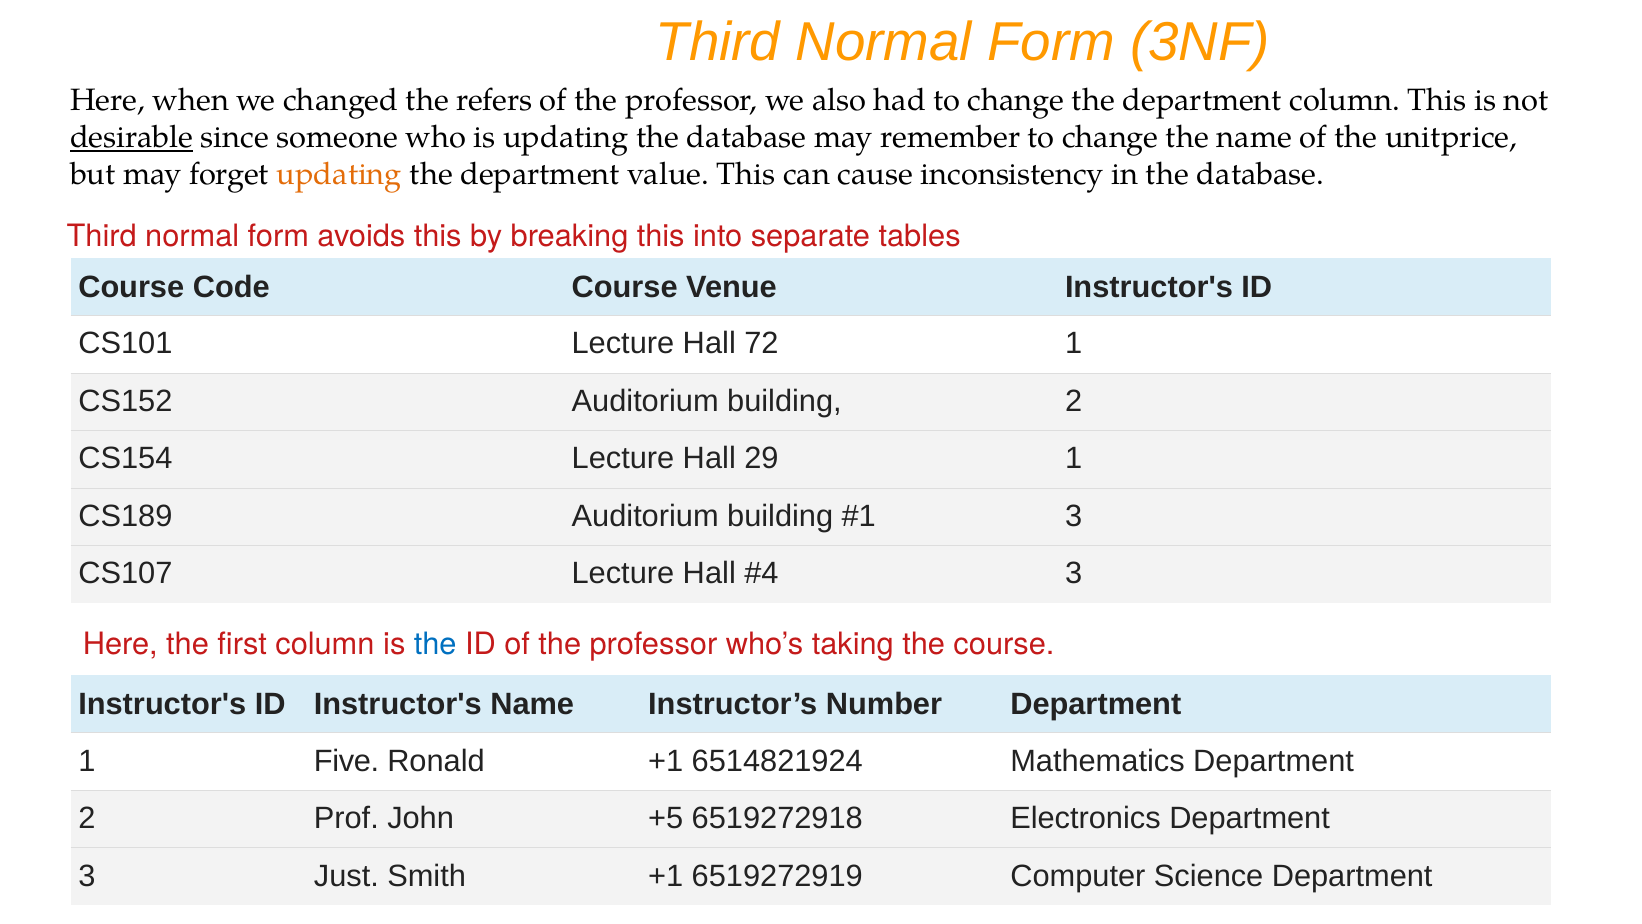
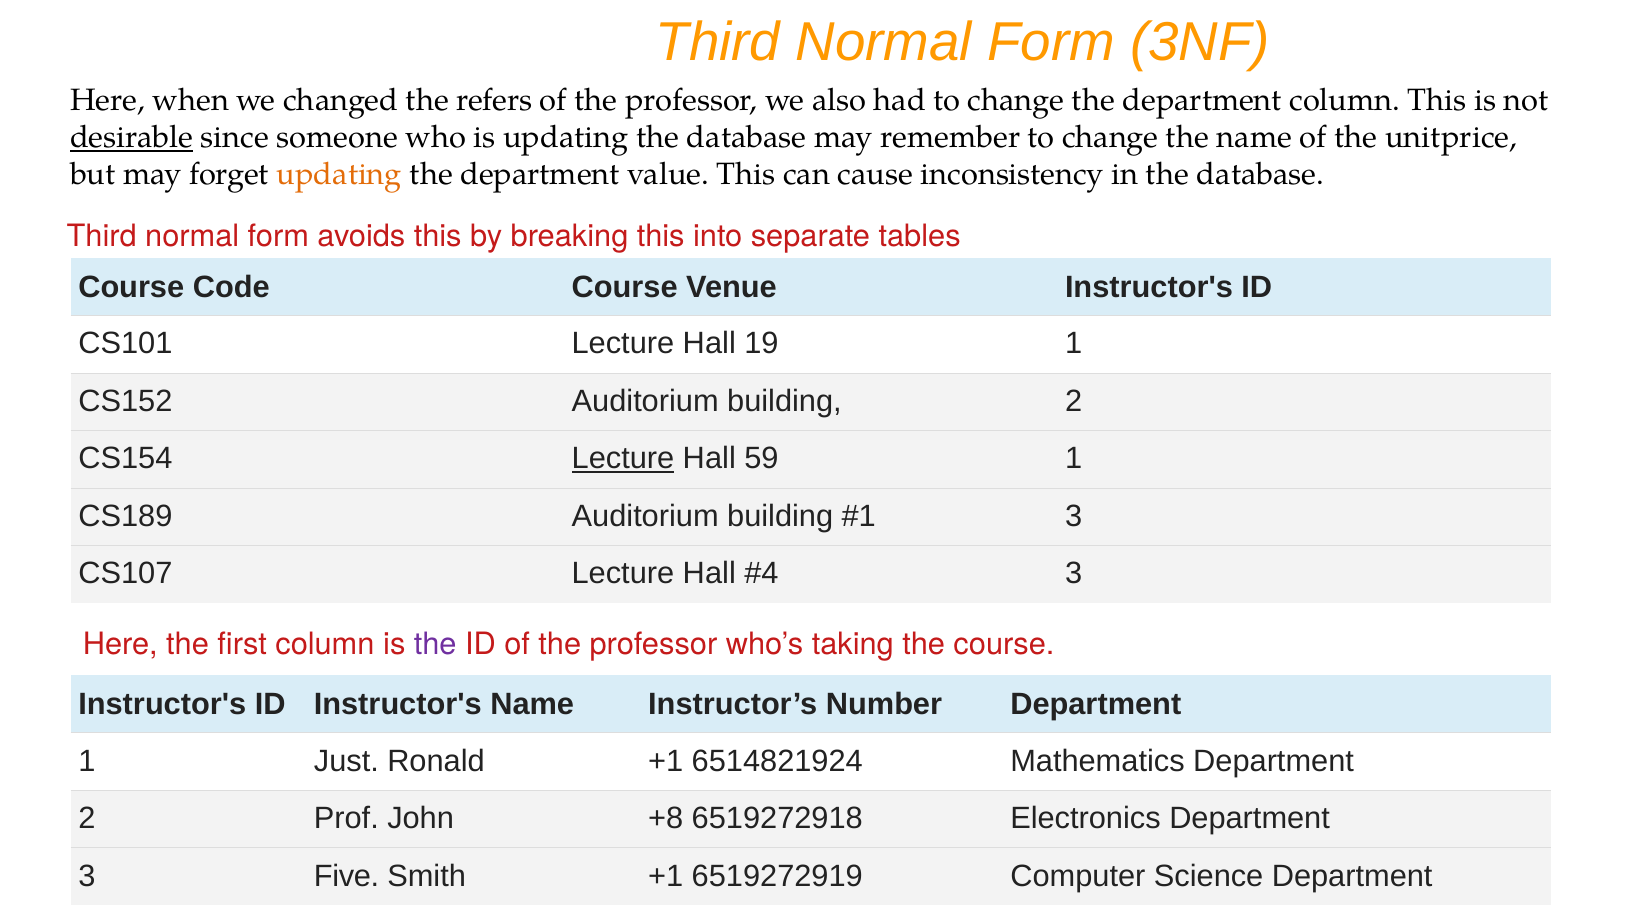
72: 72 -> 19
Lecture at (623, 459) underline: none -> present
29: 29 -> 59
the at (435, 644) colour: blue -> purple
Five: Five -> Just
+5: +5 -> +8
Just: Just -> Five
